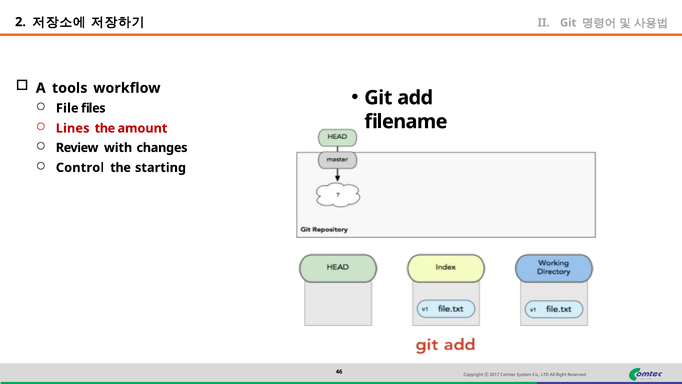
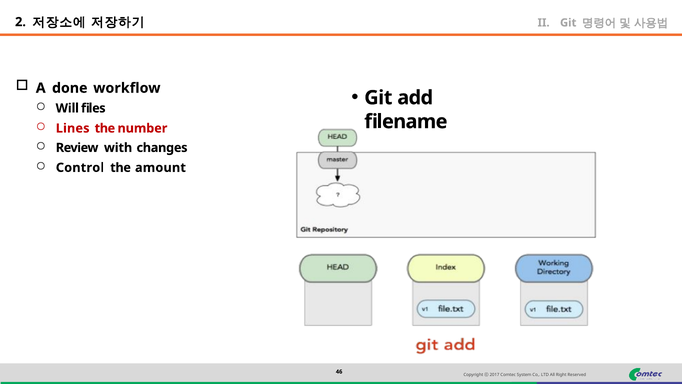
tools: tools -> done
File: File -> Will
amount: amount -> number
starting: starting -> amount
